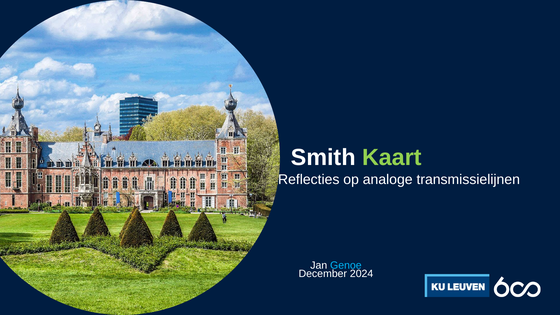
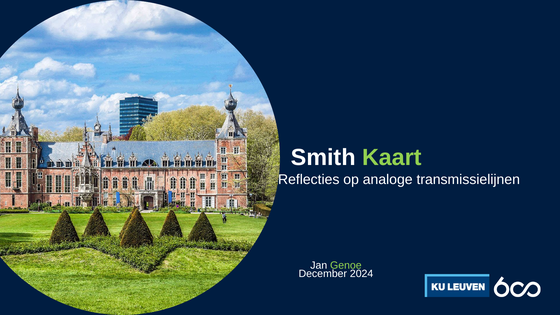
Genoe colour: light blue -> light green
